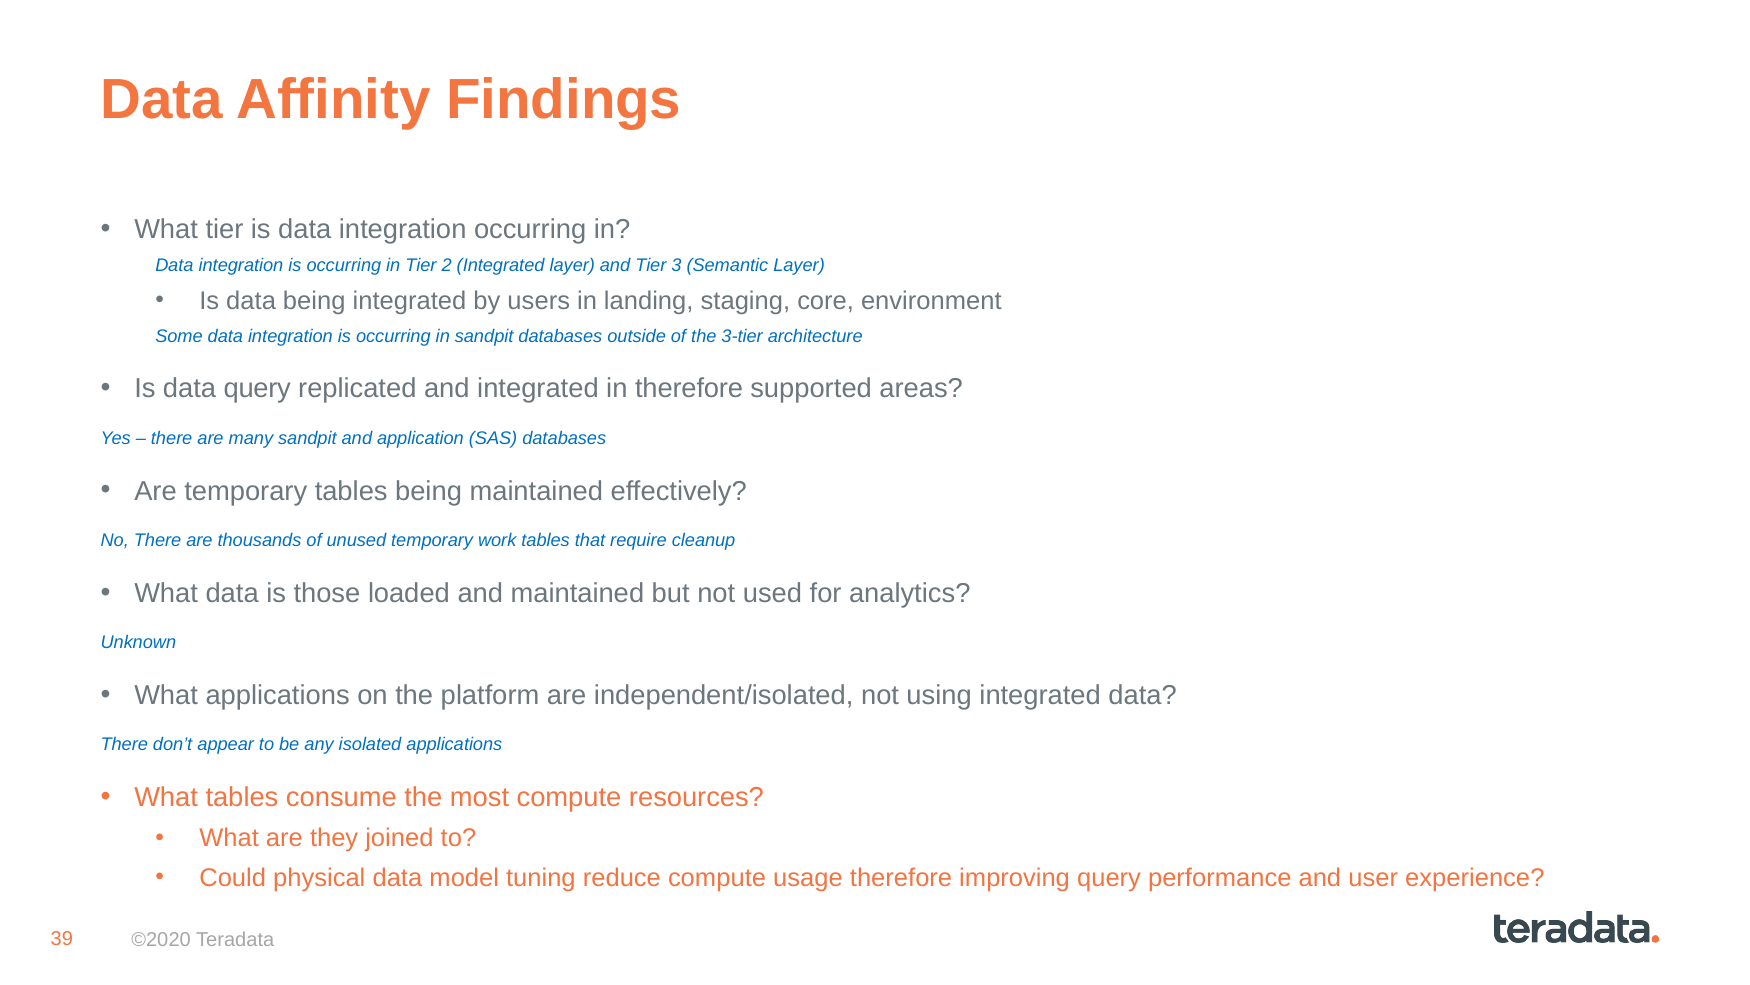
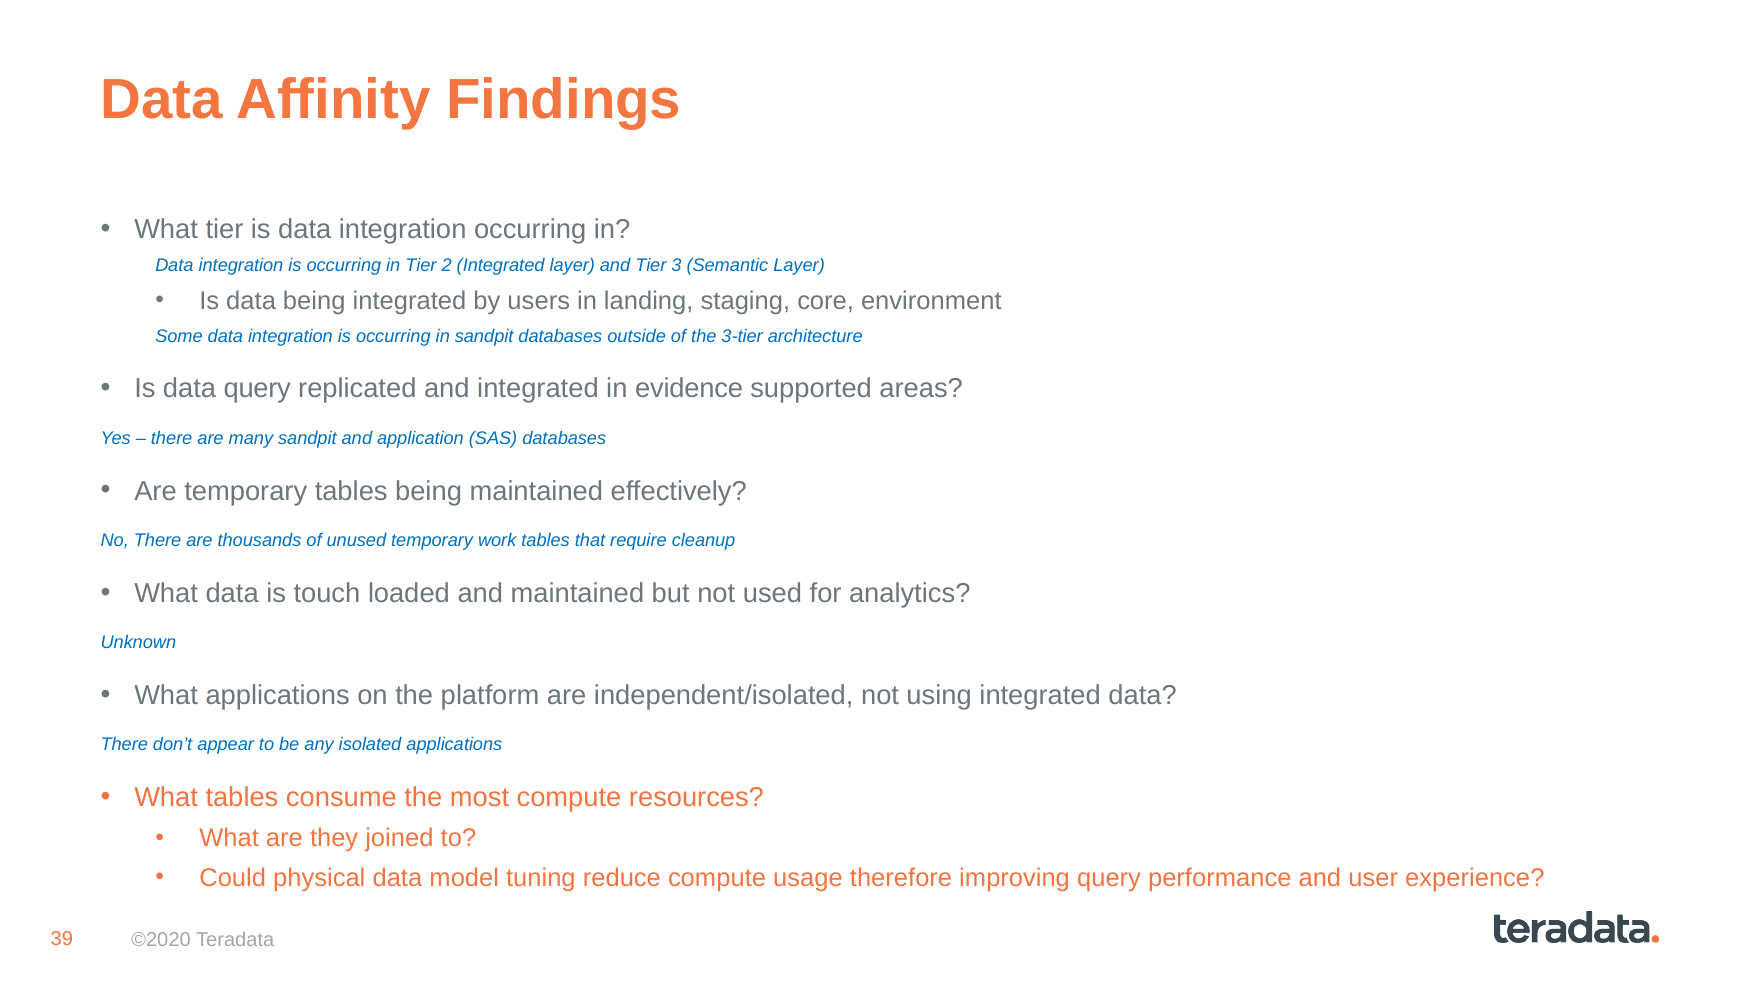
in therefore: therefore -> evidence
those: those -> touch
